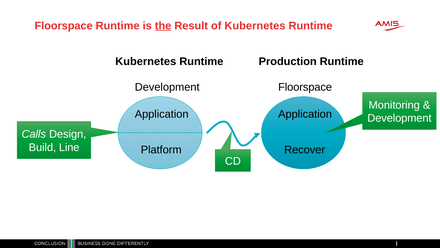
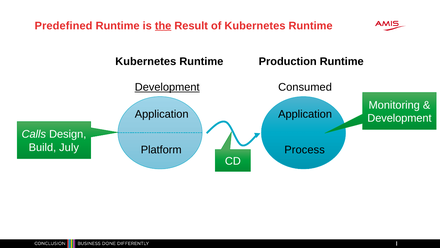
Floorspace at (64, 26): Floorspace -> Predefined
Development at (167, 87) underline: none -> present
Floorspace at (305, 87): Floorspace -> Consumed
Line: Line -> July
Recover: Recover -> Process
